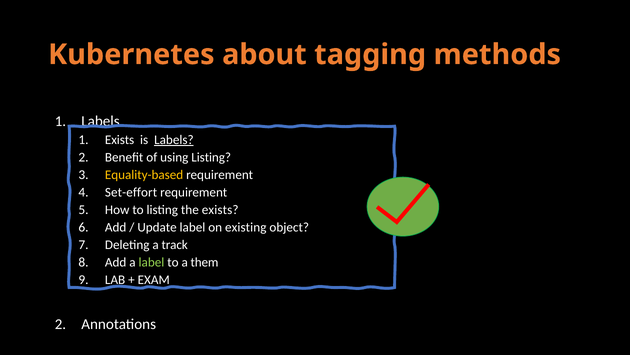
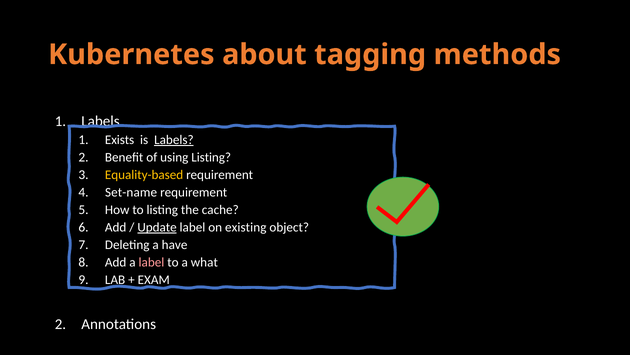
Set-effort: Set-effort -> Set-name
the exists: exists -> cache
Update underline: none -> present
track: track -> have
label at (151, 262) colour: light green -> pink
them: them -> what
